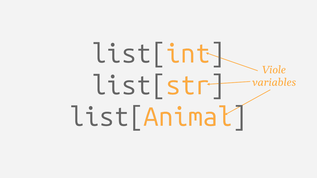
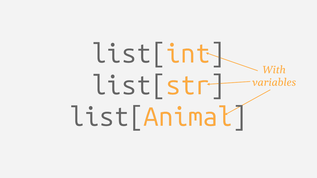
Viole: Viole -> With
